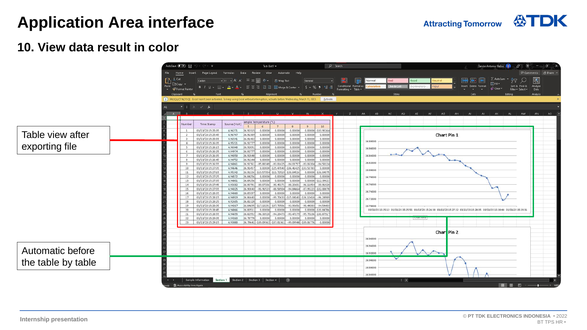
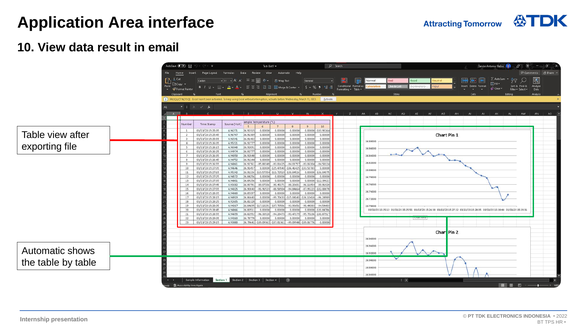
color: color -> email
before: before -> shows
